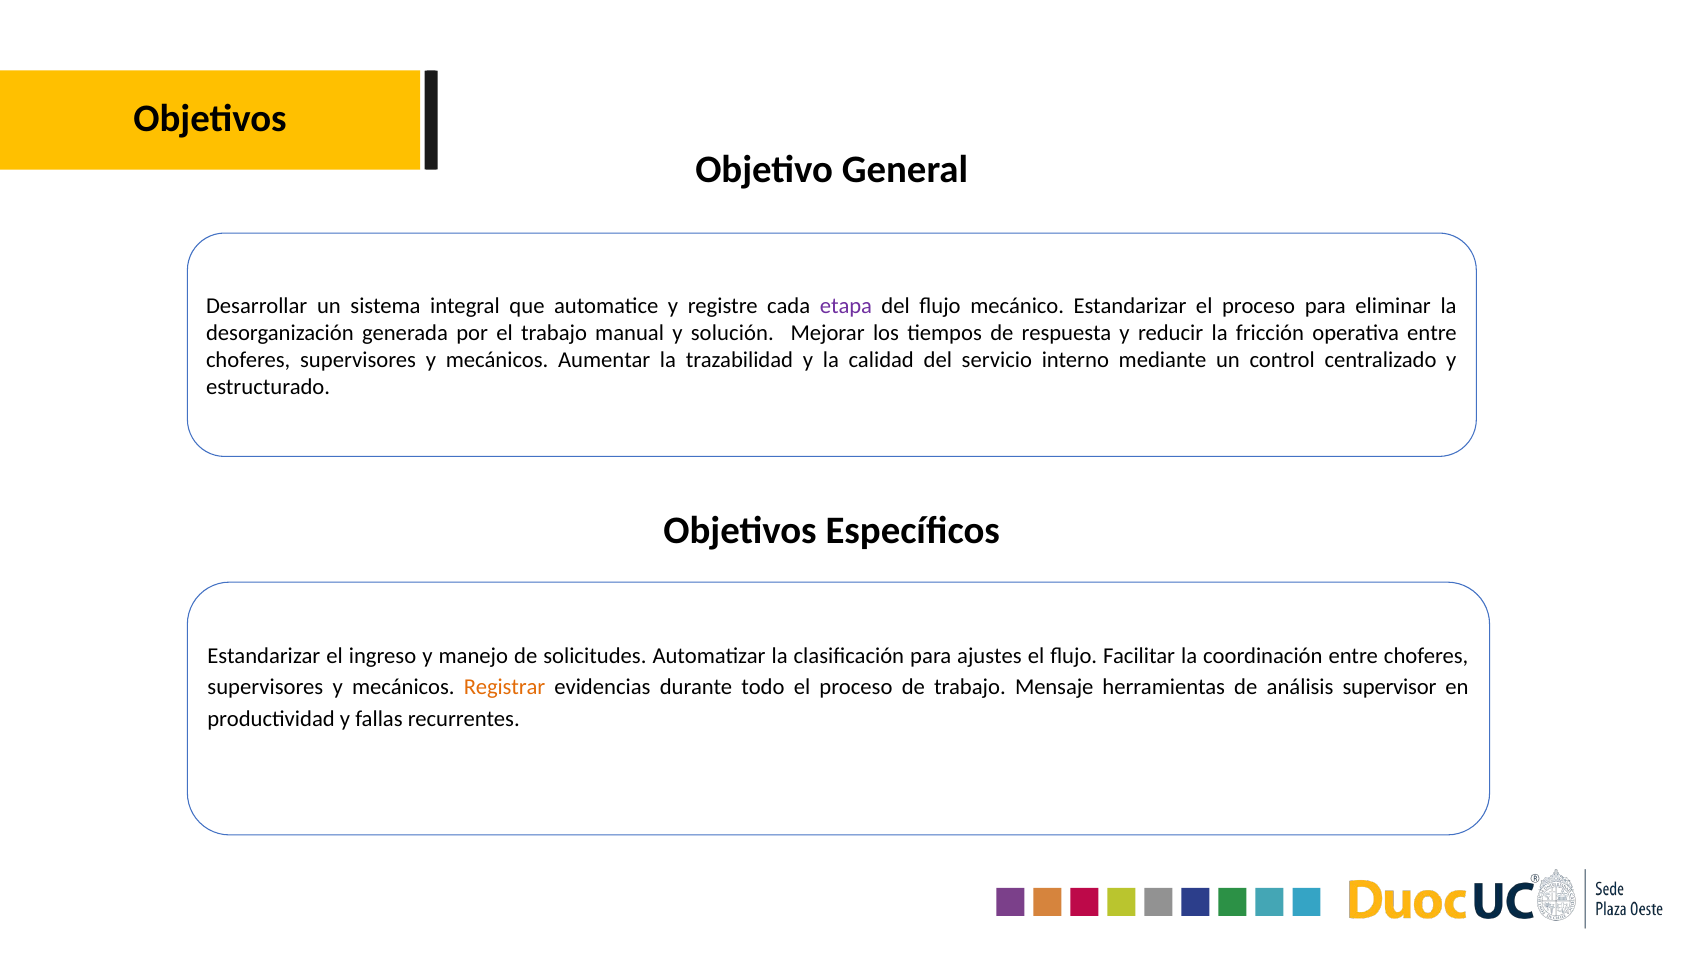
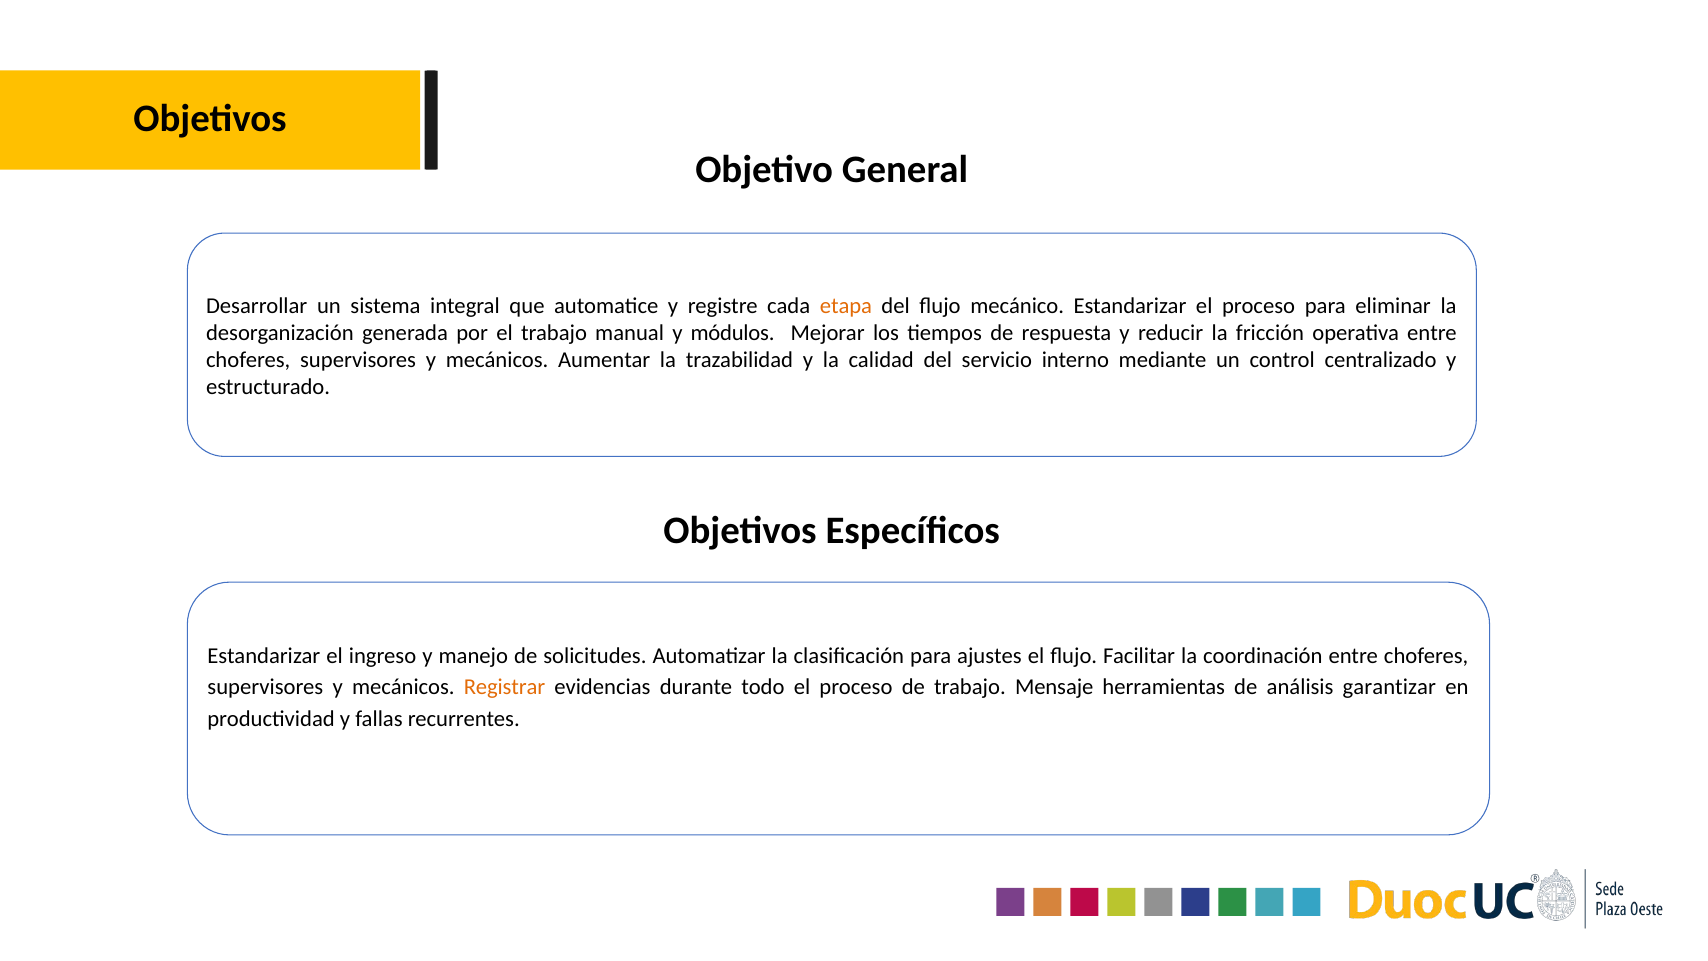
etapa colour: purple -> orange
solución: solución -> módulos
supervisor: supervisor -> garantizar
